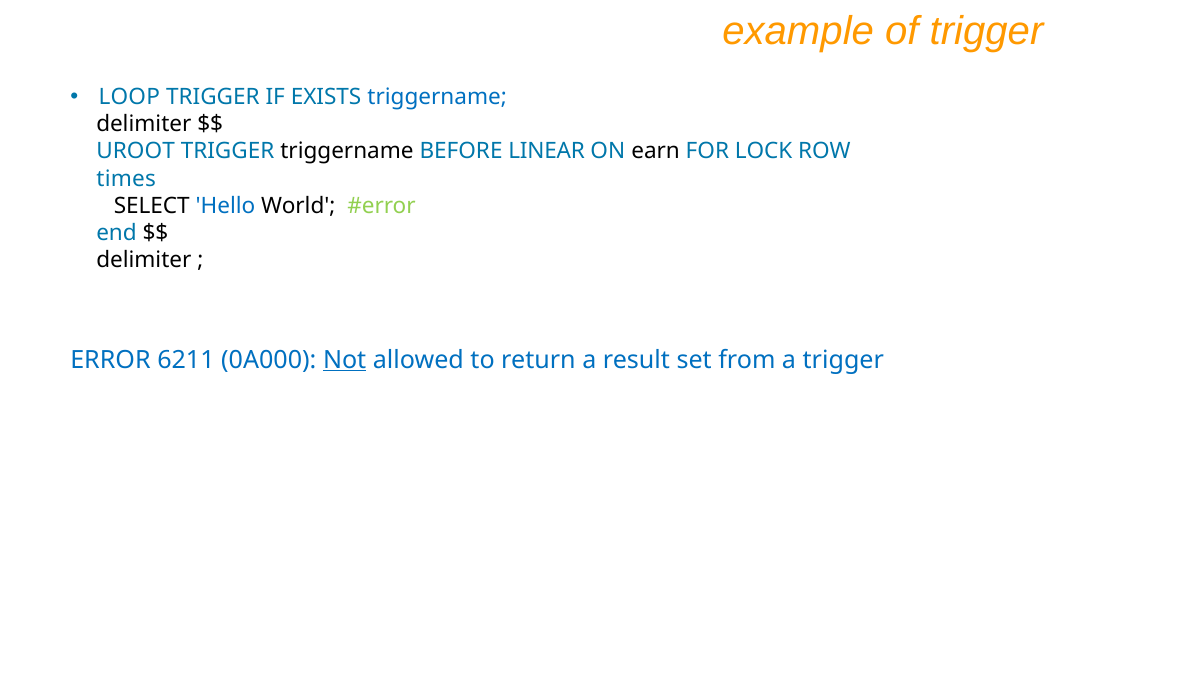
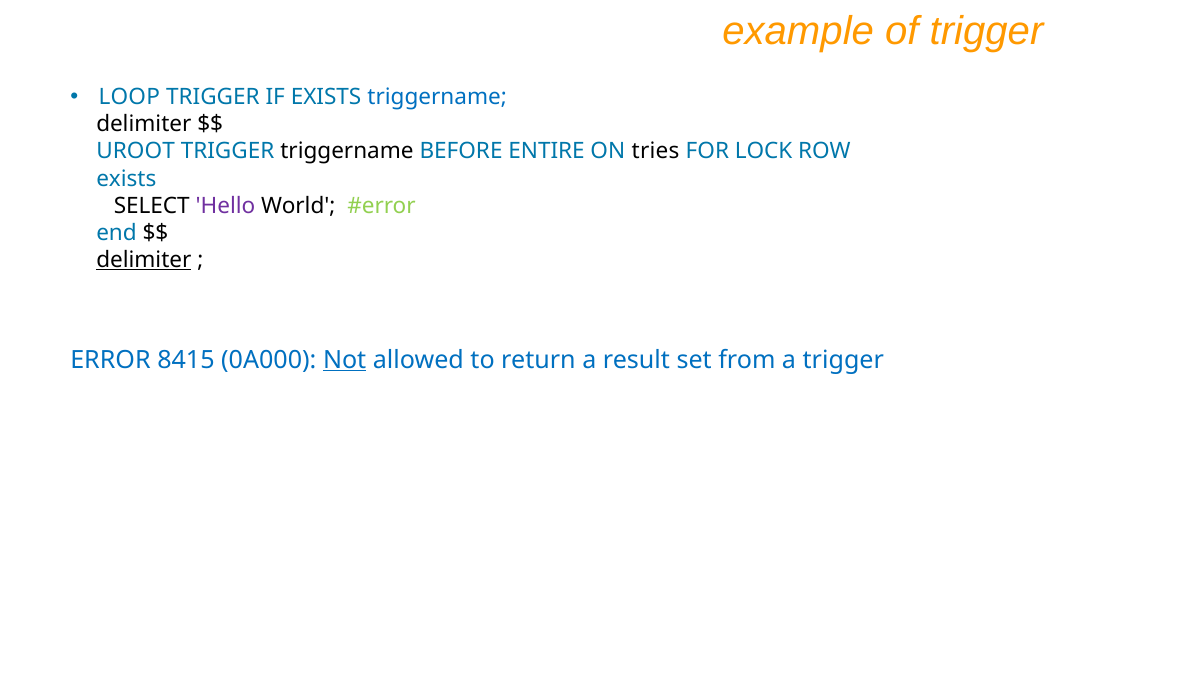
LINEAR: LINEAR -> ENTIRE
earn: earn -> tries
times at (126, 178): times -> exists
Hello colour: blue -> purple
delimiter at (144, 260) underline: none -> present
6211: 6211 -> 8415
